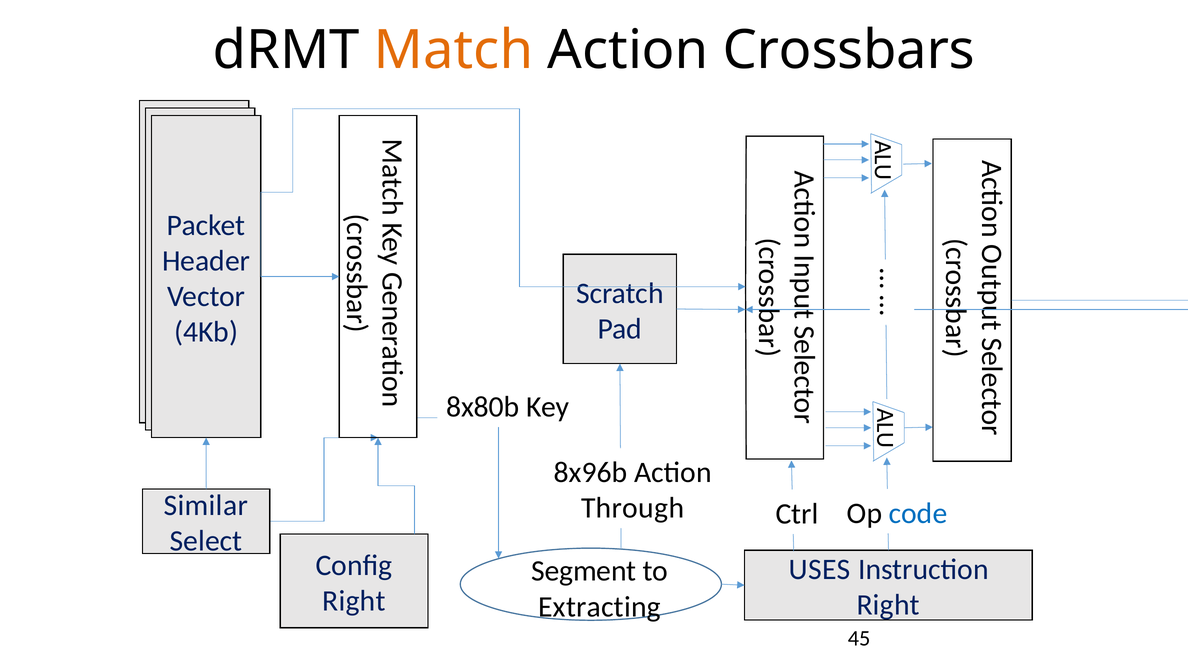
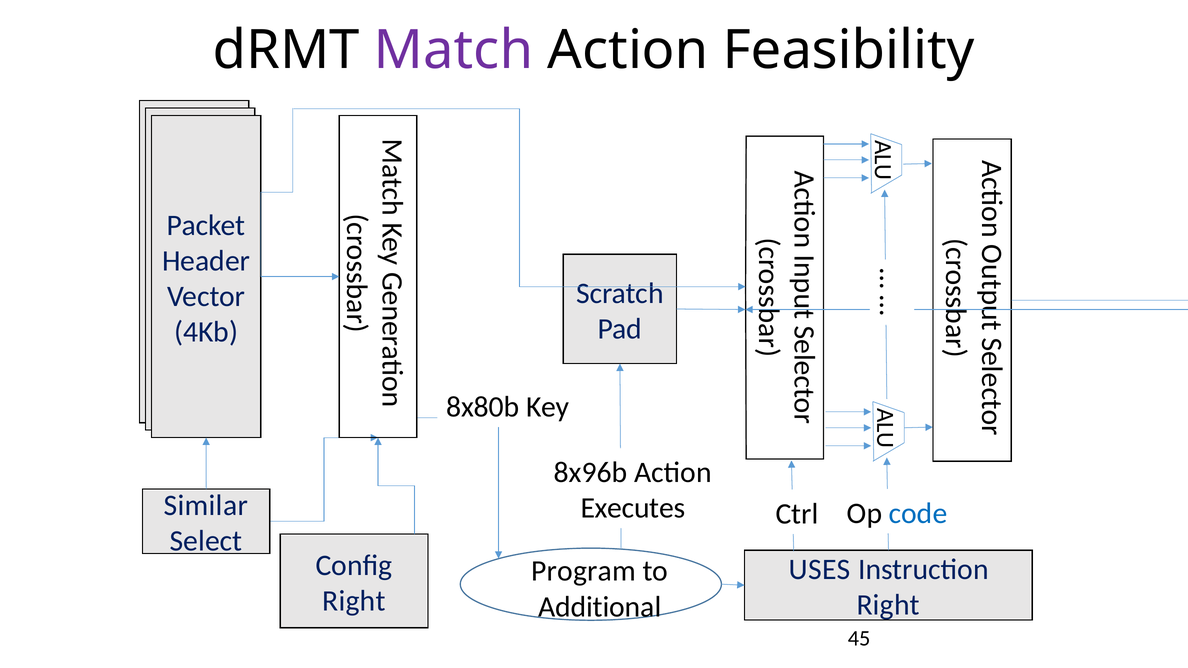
Match colour: orange -> purple
Crossbars: Crossbars -> Feasibility
Through: Through -> Executes
Segment: Segment -> Program
Extracting: Extracting -> Additional
